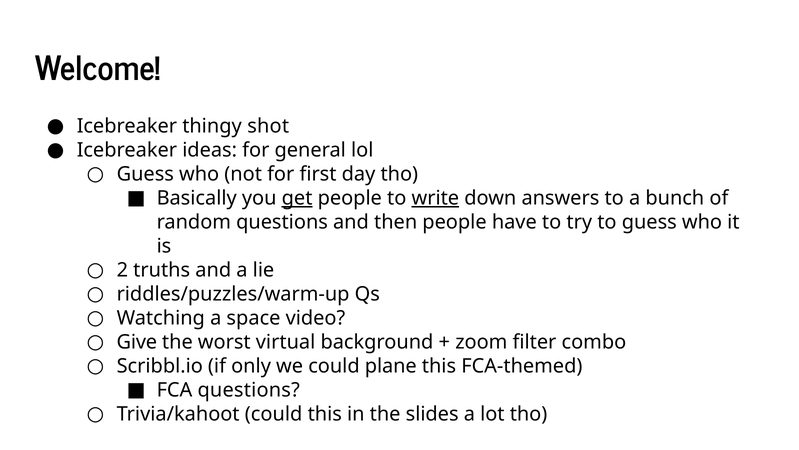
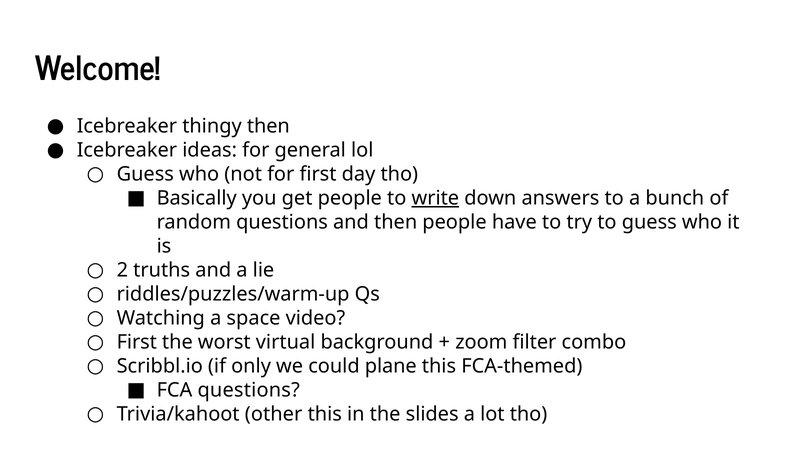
thingy shot: shot -> then
get underline: present -> none
Give at (137, 342): Give -> First
Trivia/kahoot could: could -> other
